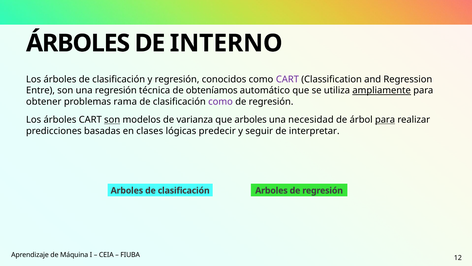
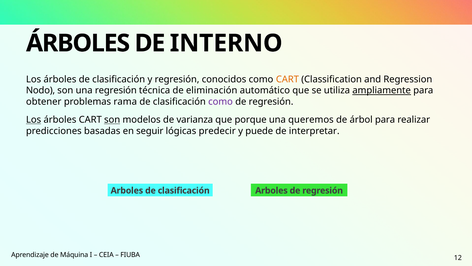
CART at (287, 79) colour: purple -> orange
Entre: Entre -> Nodo
obteníamos: obteníamos -> eliminación
Los at (34, 120) underline: none -> present
que arboles: arboles -> porque
necesidad: necesidad -> queremos
para at (385, 120) underline: present -> none
clases: clases -> seguir
seguir: seguir -> puede
